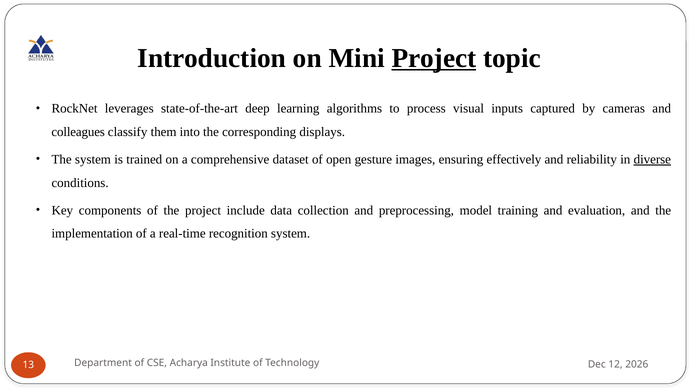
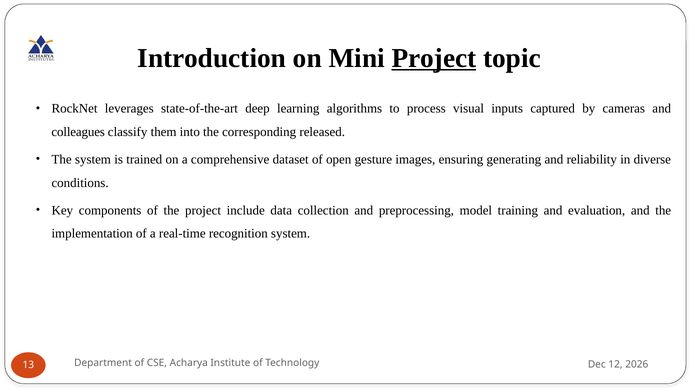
displays: displays -> released
effectively: effectively -> generating
diverse underline: present -> none
